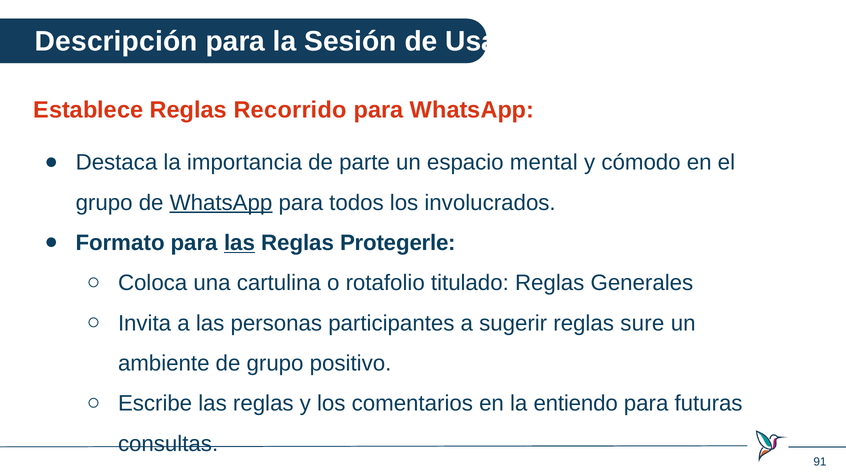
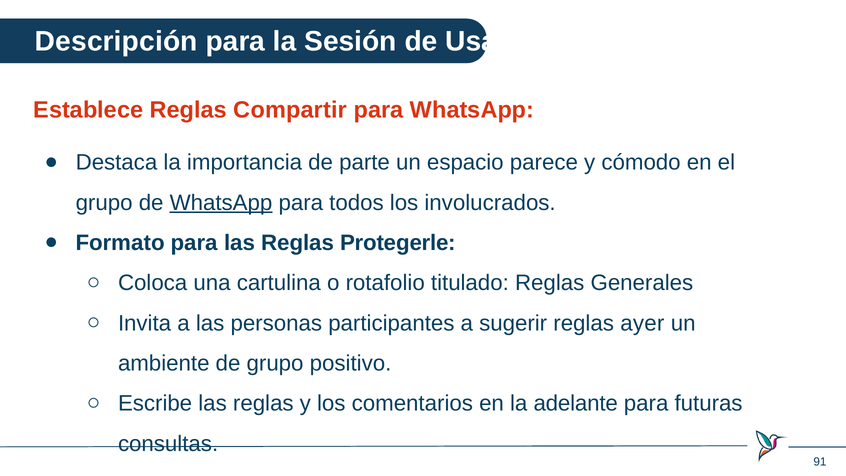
Recorrido: Recorrido -> Compartir
mental: mental -> parece
las at (240, 243) underline: present -> none
sure: sure -> ayer
entiendo: entiendo -> adelante
